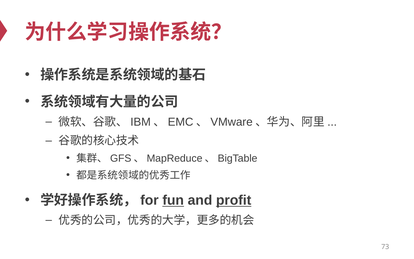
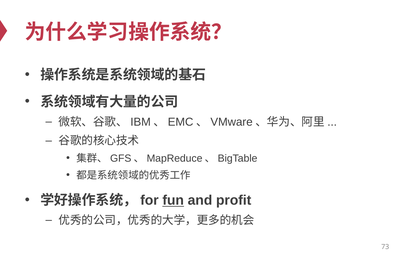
profit underline: present -> none
